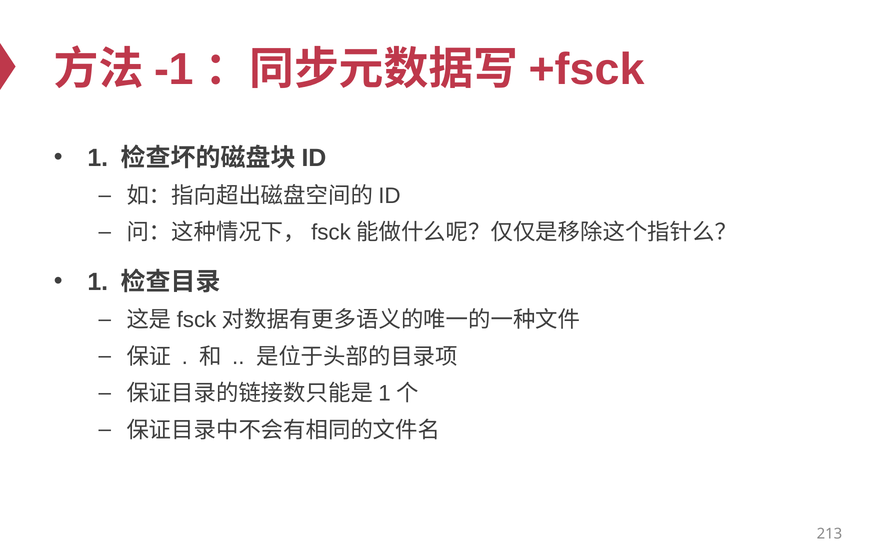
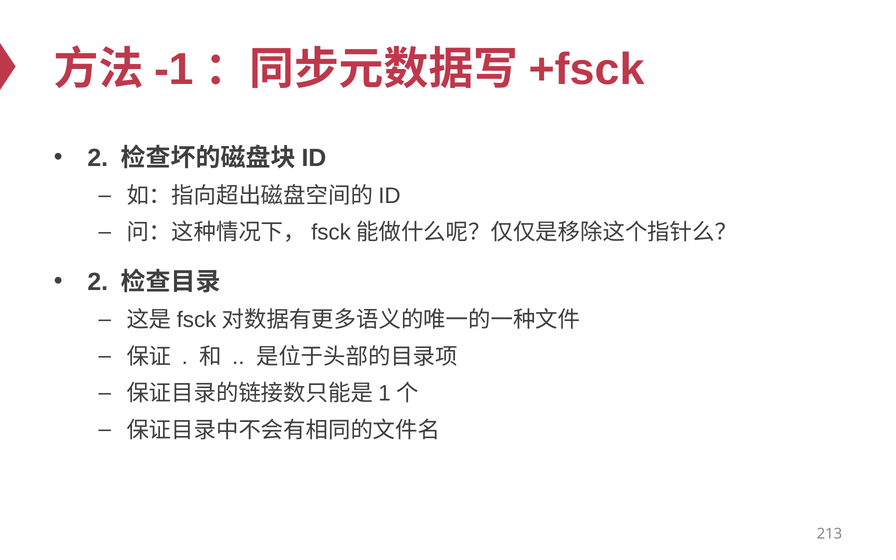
1 at (98, 158): 1 -> 2
1 at (98, 282): 1 -> 2
